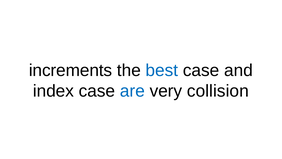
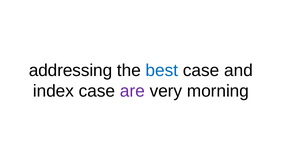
increments: increments -> addressing
are colour: blue -> purple
collision: collision -> morning
